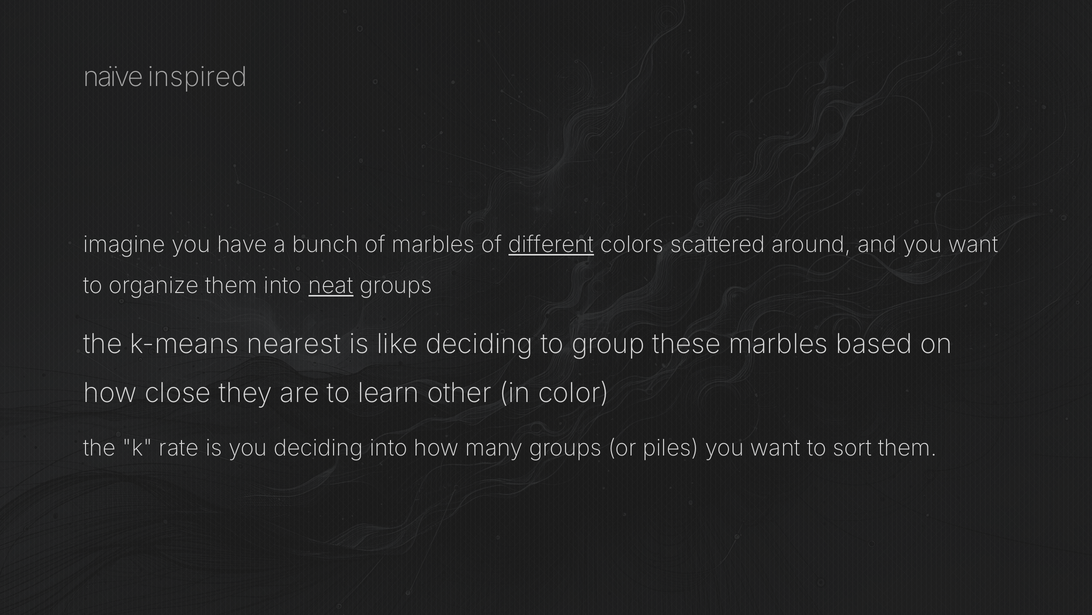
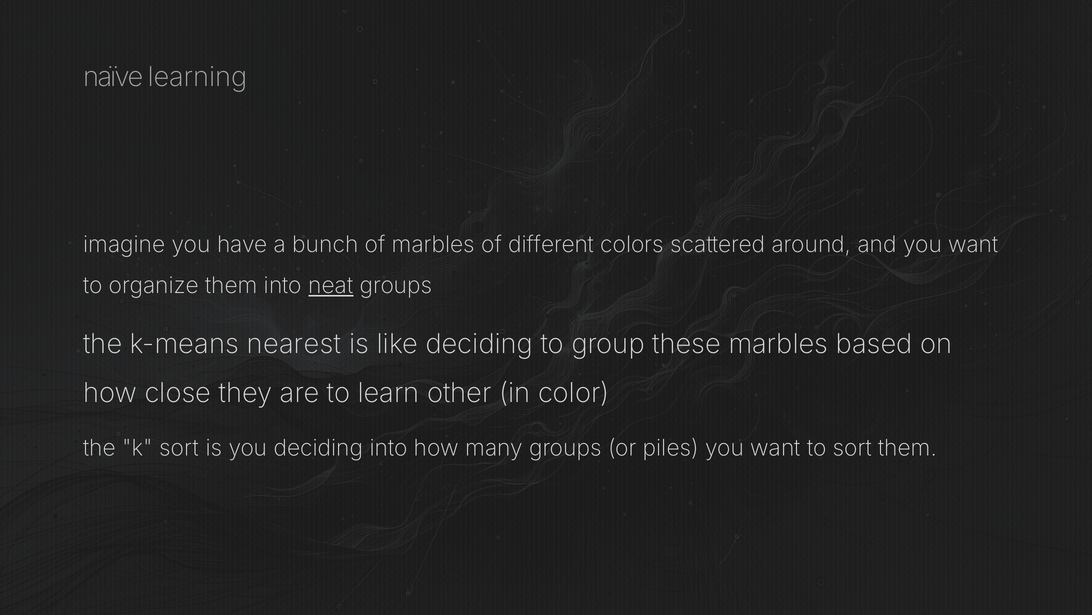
inspired: inspired -> learning
different underline: present -> none
k rate: rate -> sort
